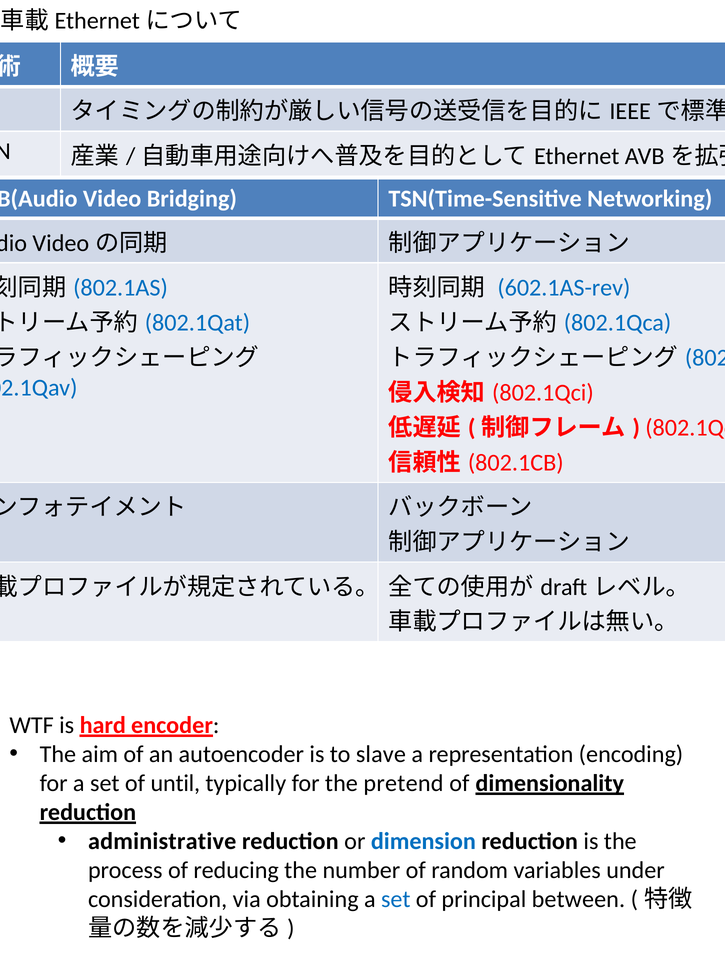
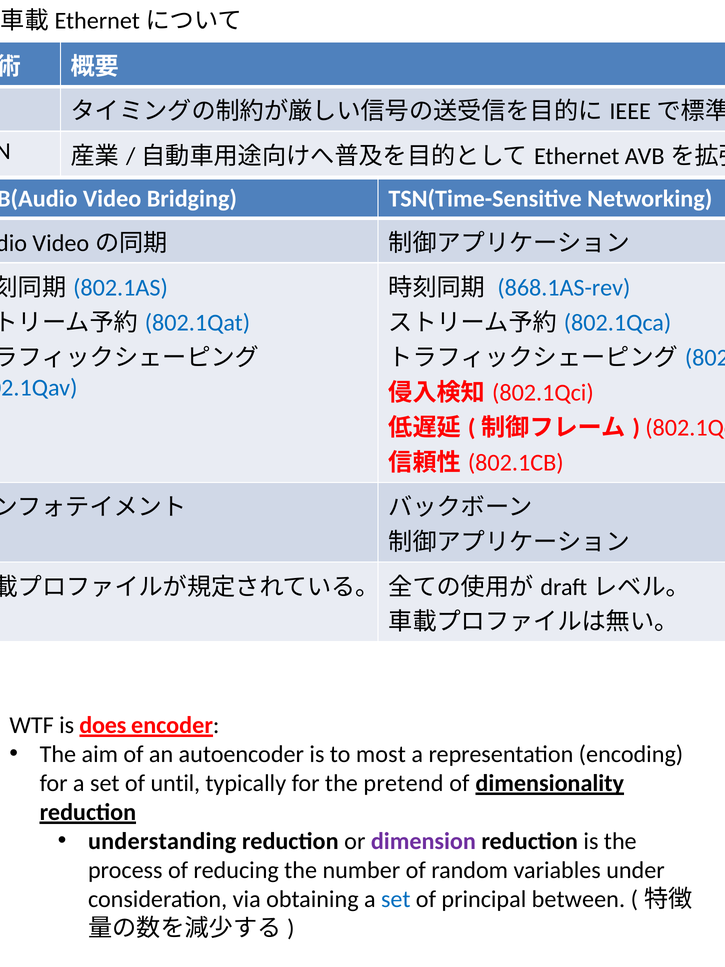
602.1AS-rev: 602.1AS-rev -> 868.1AS-rev
hard: hard -> does
slave: slave -> most
administrative: administrative -> understanding
dimension colour: blue -> purple
